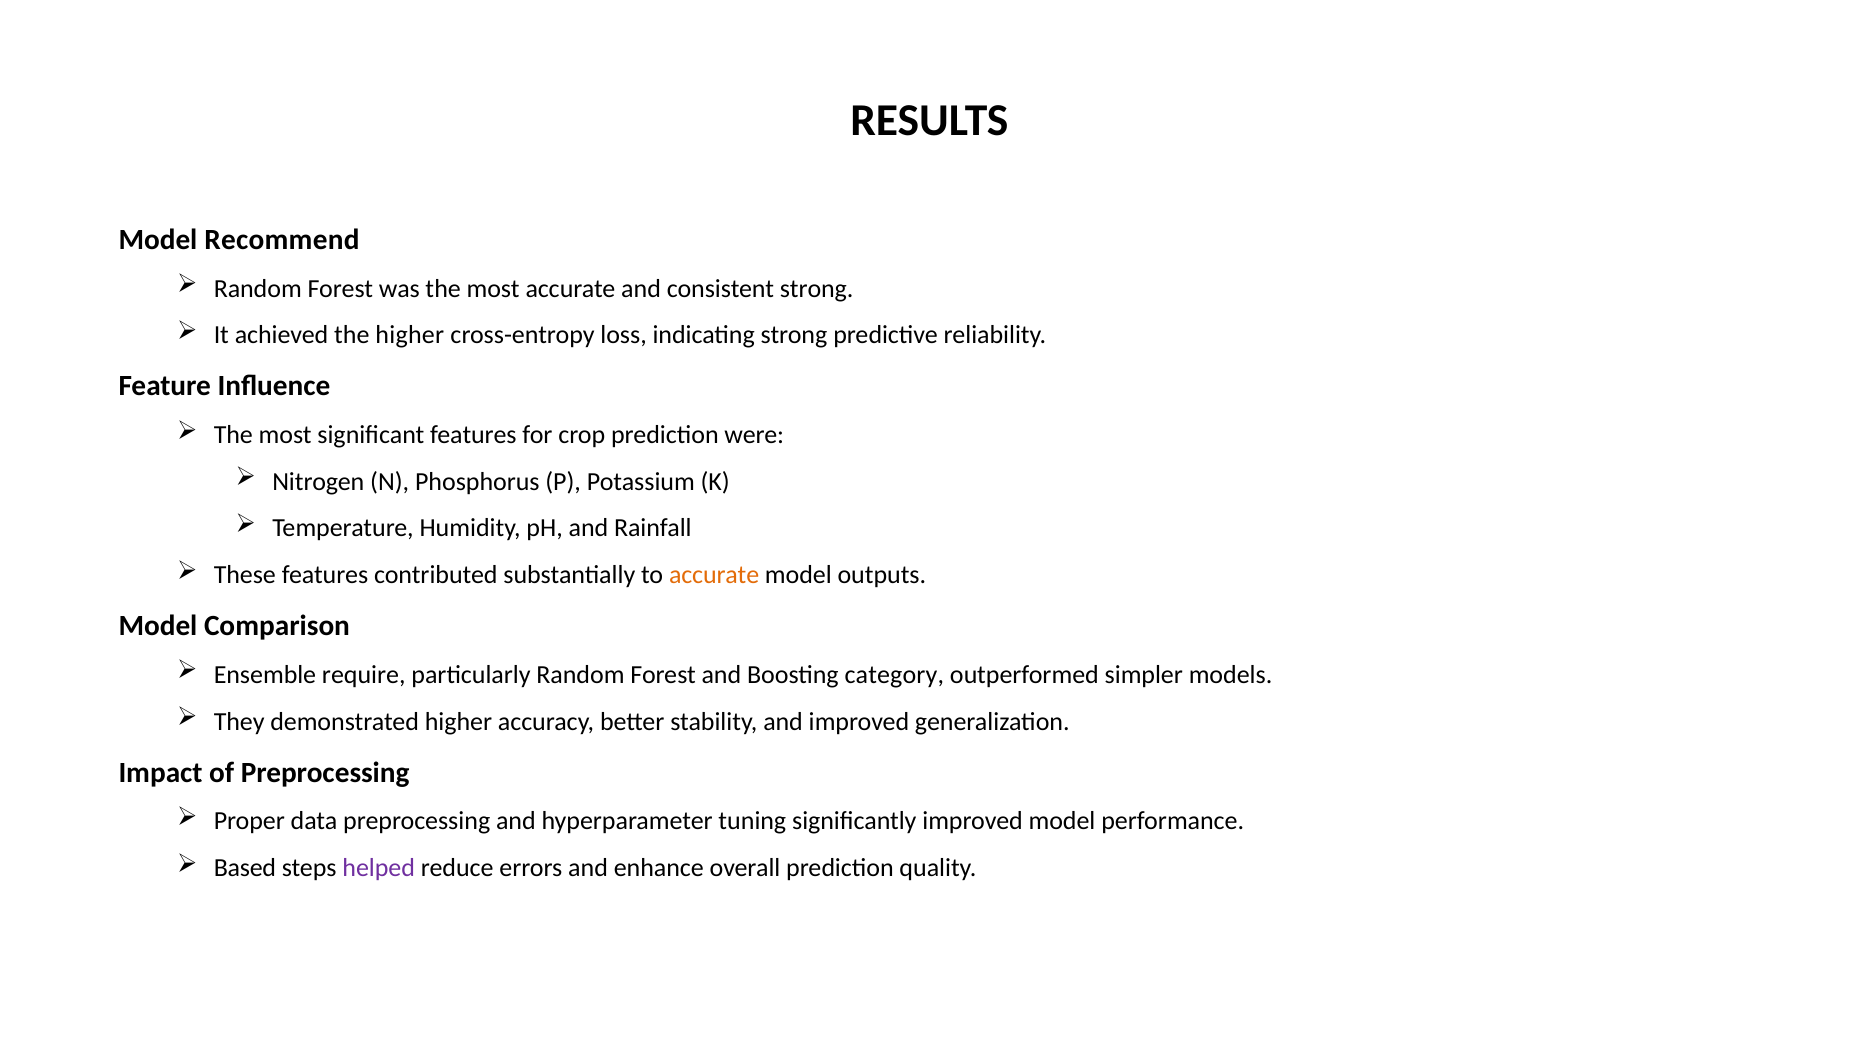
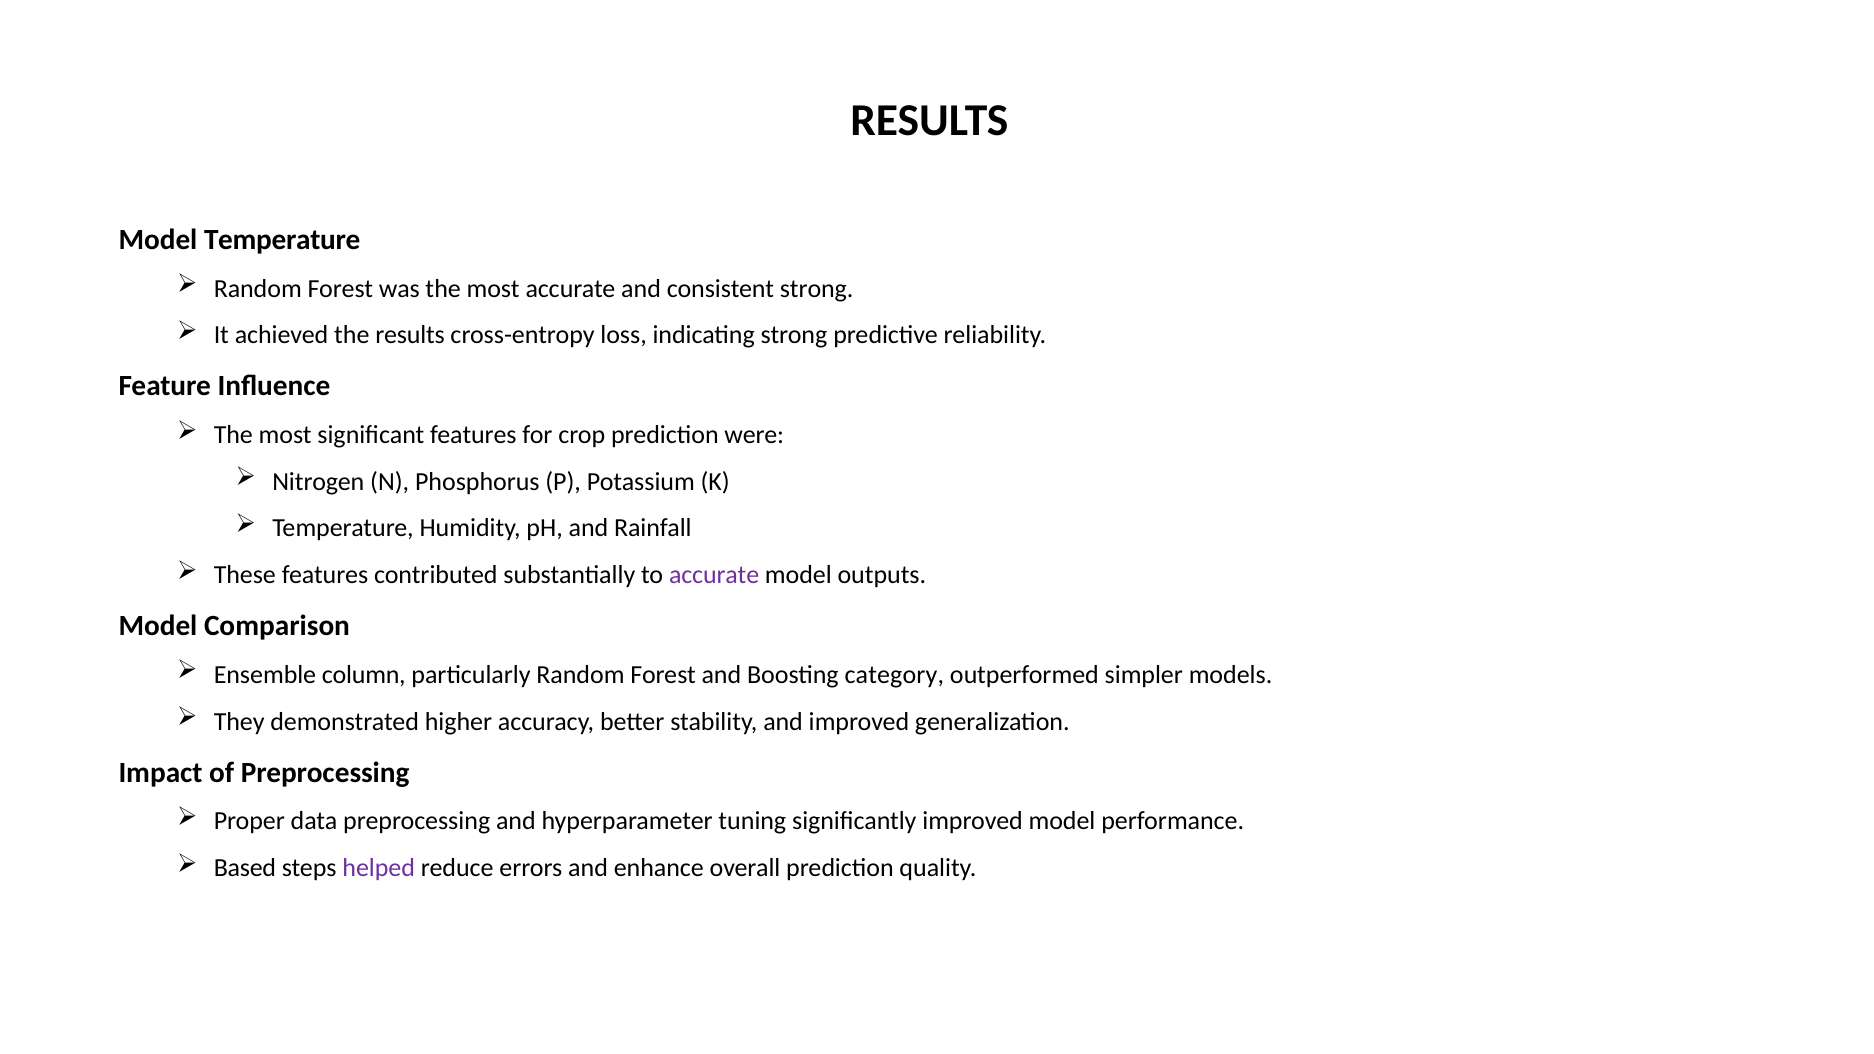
Model Recommend: Recommend -> Temperature
the higher: higher -> results
accurate at (714, 575) colour: orange -> purple
require: require -> column
